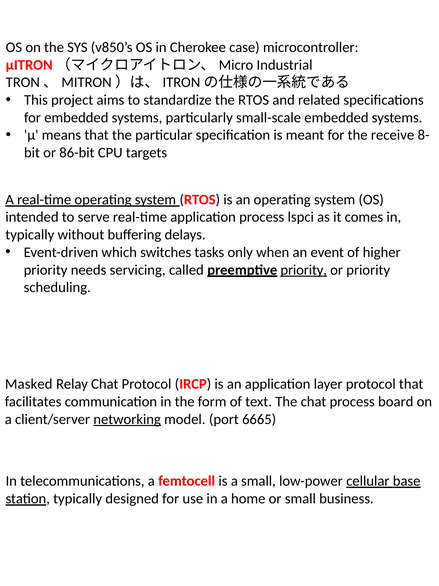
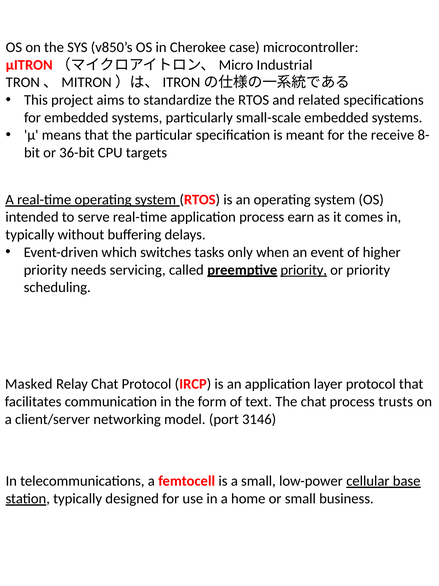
86-bit: 86-bit -> 36-bit
lspci: lspci -> earn
board: board -> trusts
networking underline: present -> none
6665: 6665 -> 3146
